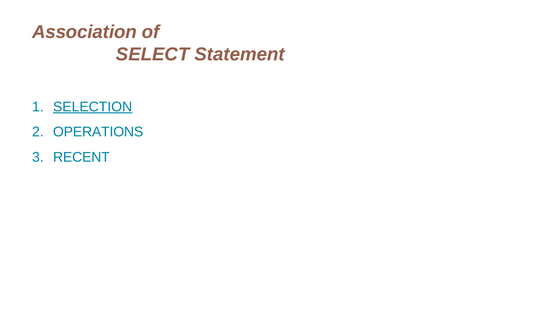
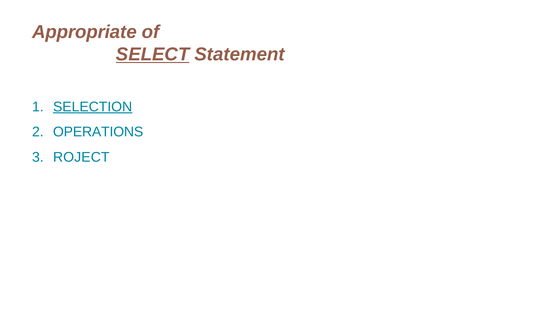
Association: Association -> Appropriate
SELECT underline: none -> present
RECENT: RECENT -> ROJECT
